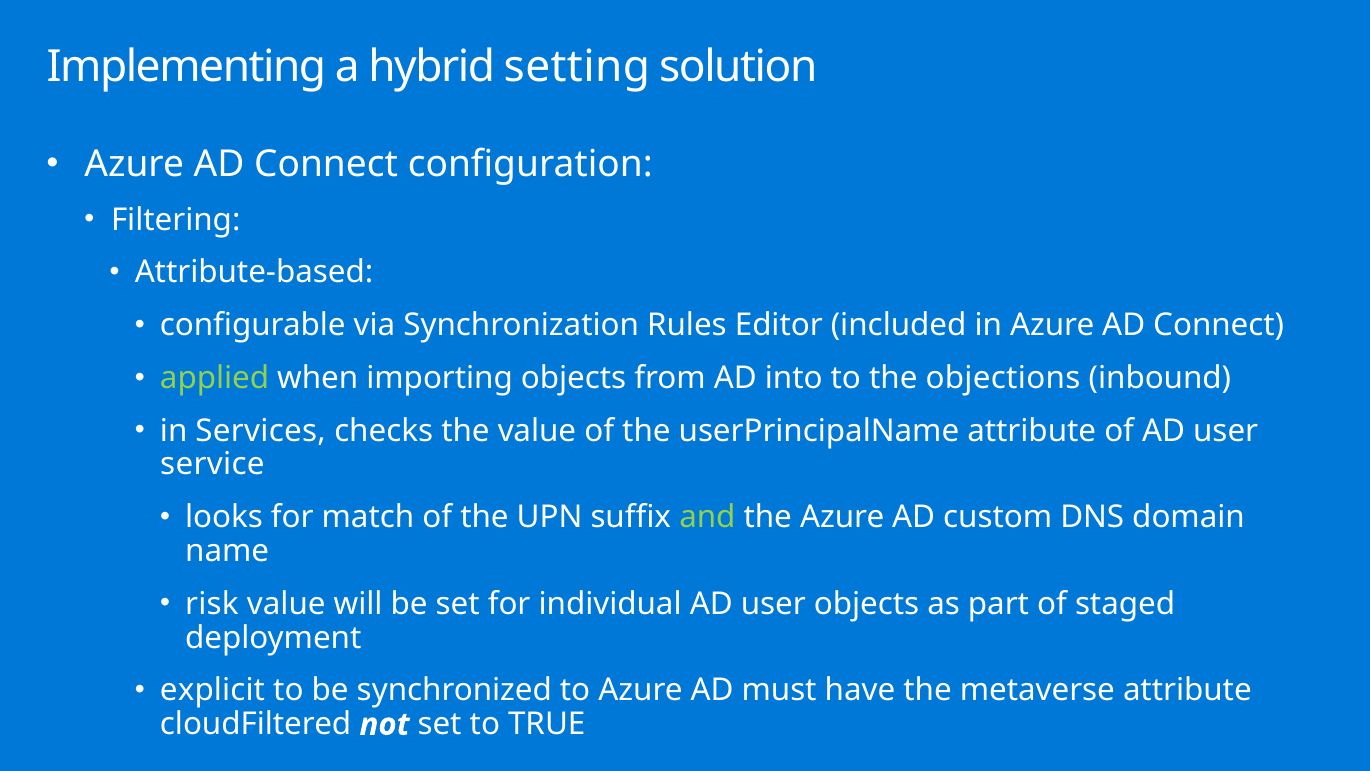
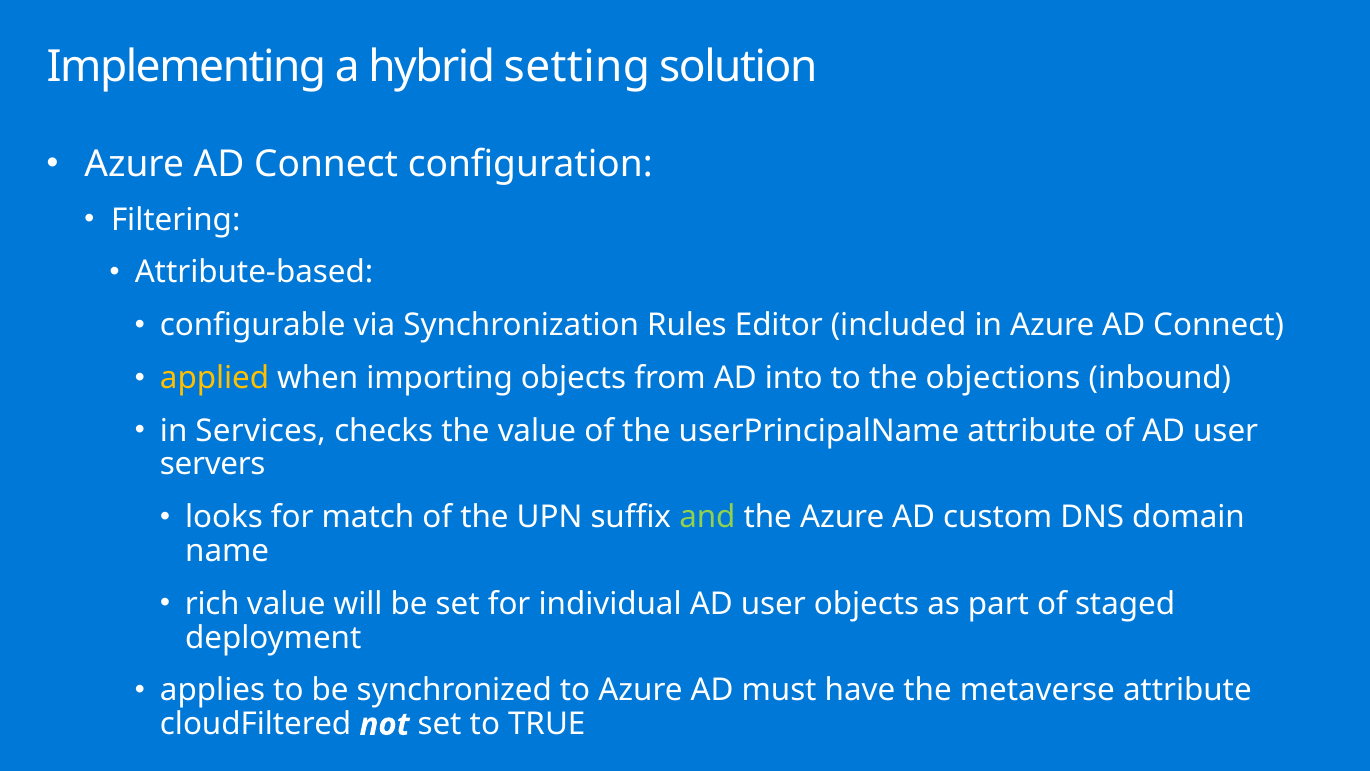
applied colour: light green -> yellow
service: service -> servers
risk: risk -> rich
explicit: explicit -> applies
